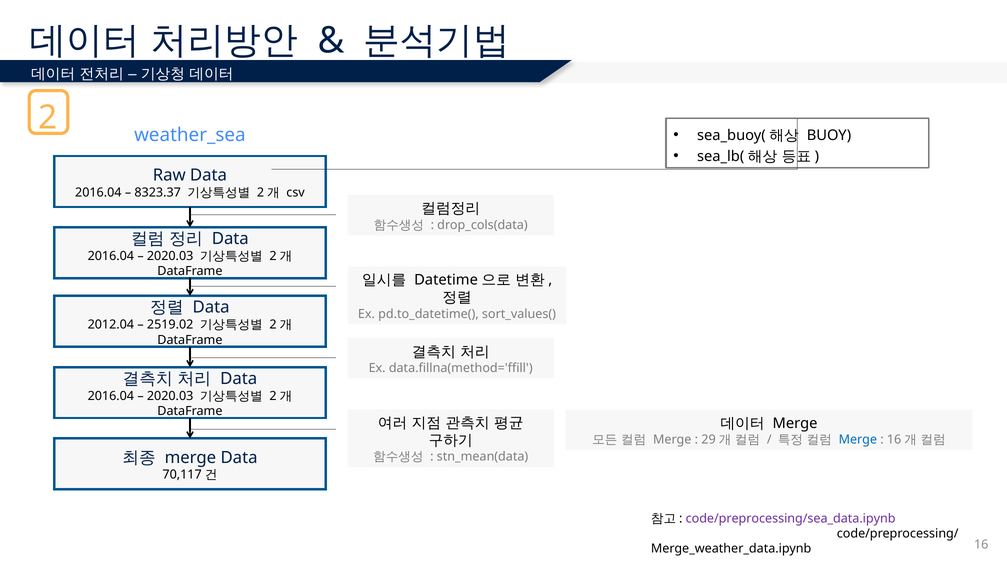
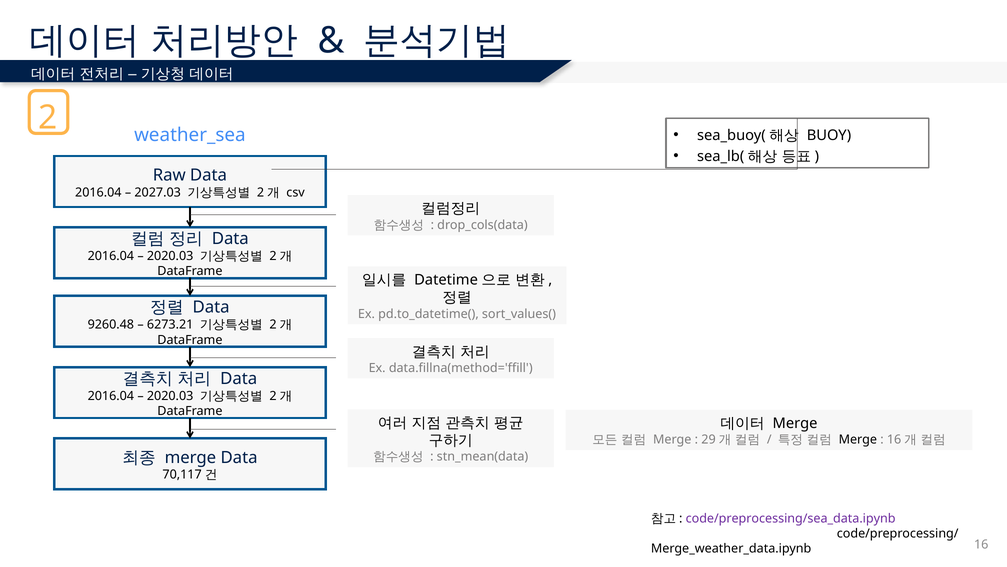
8323.37: 8323.37 -> 2027.03
2012.04: 2012.04 -> 9260.48
2519.02: 2519.02 -> 6273.21
Merge at (858, 439) colour: blue -> black
